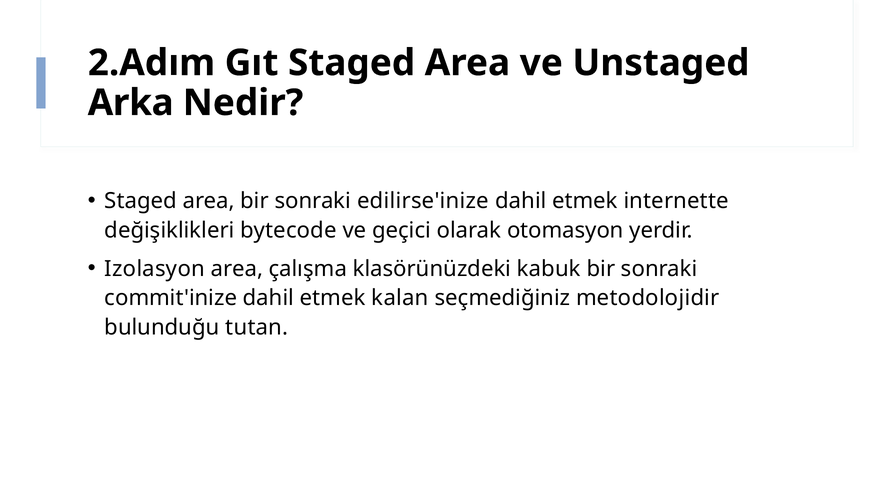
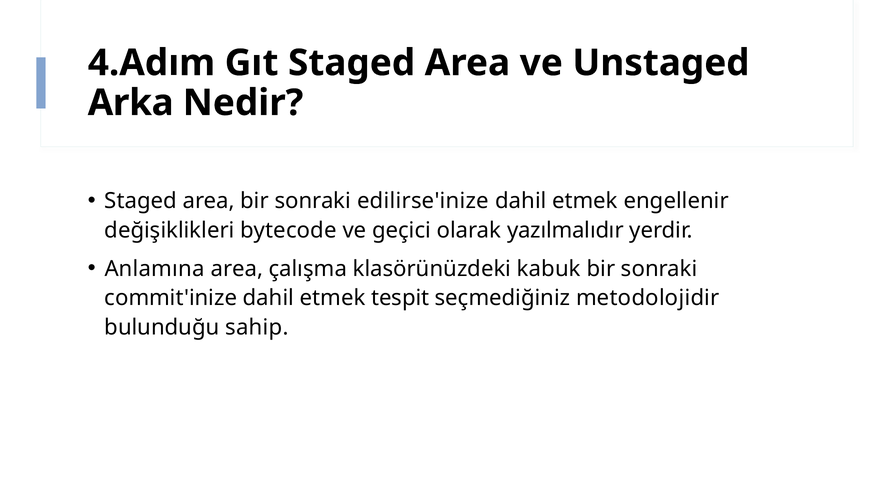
2.Adım: 2.Adım -> 4.Adım
internette: internette -> engellenir
otomasyon: otomasyon -> yazılmalıdır
Izolasyon: Izolasyon -> Anlamına
kalan: kalan -> tespit
tutan: tutan -> sahip
